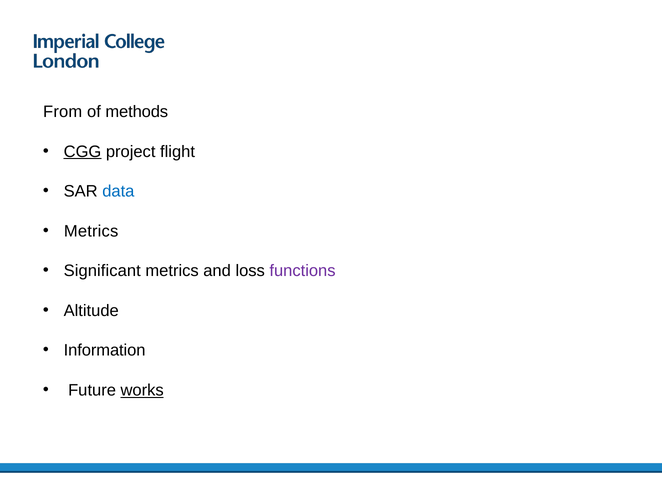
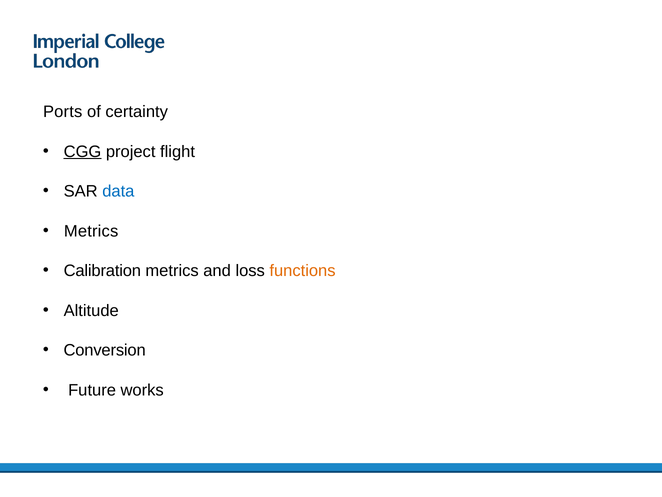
From: From -> Ports
methods: methods -> certainty
Significant: Significant -> Calibration
functions colour: purple -> orange
Information: Information -> Conversion
works underline: present -> none
